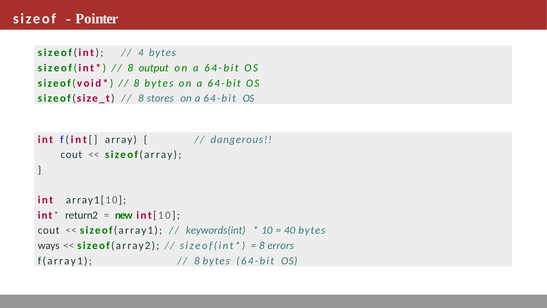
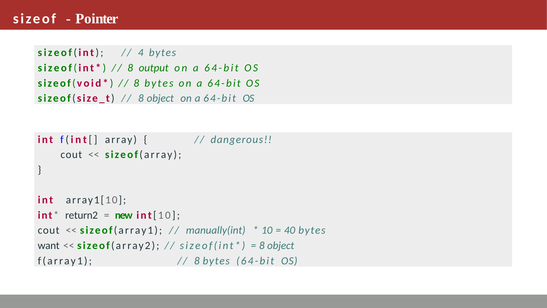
stores at (160, 98): stores -> object
keywords(int: keywords(int -> manually(int
ways: ways -> want
errors at (281, 245): errors -> object
